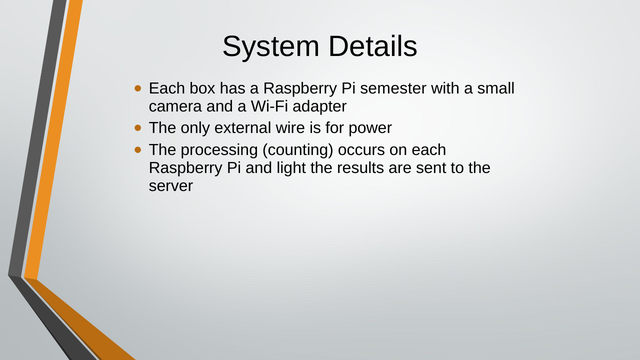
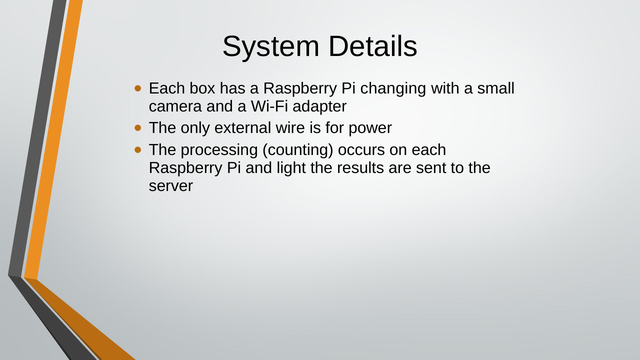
semester: semester -> changing
